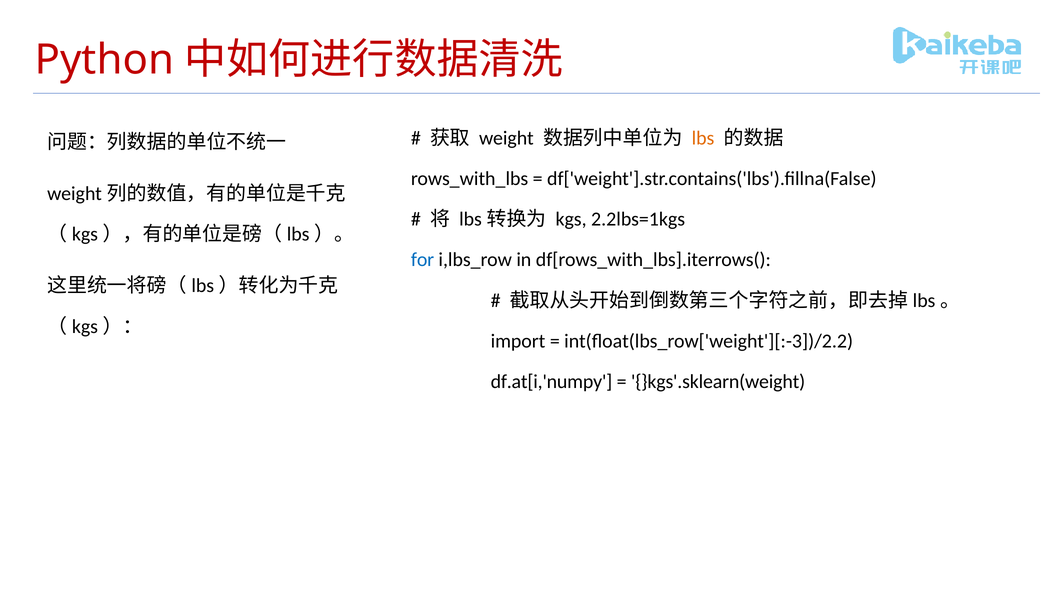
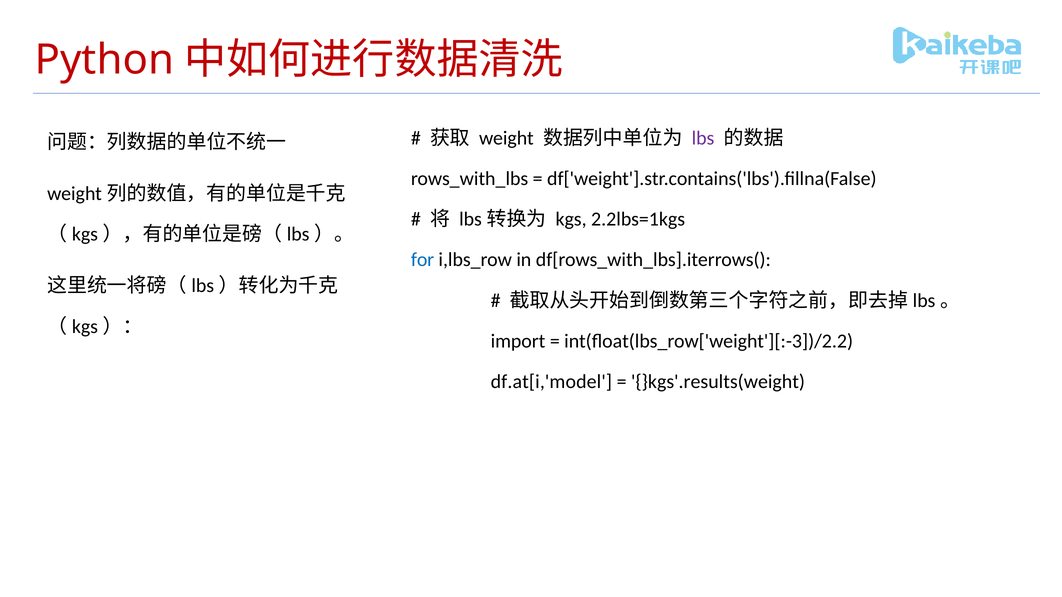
lbs at (703, 138) colour: orange -> purple
df.at[i,'numpy: df.at[i,'numpy -> df.at[i,'model
}kgs'.sklearn(weight: }kgs'.sklearn(weight -> }kgs'.results(weight
